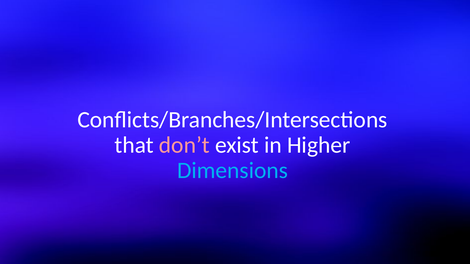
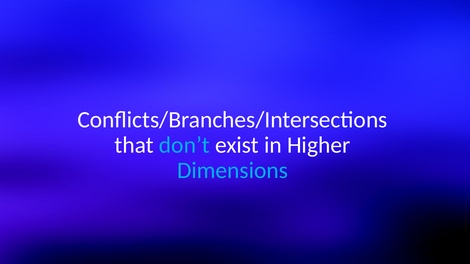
don’t colour: pink -> light blue
